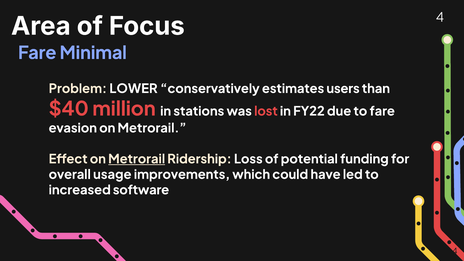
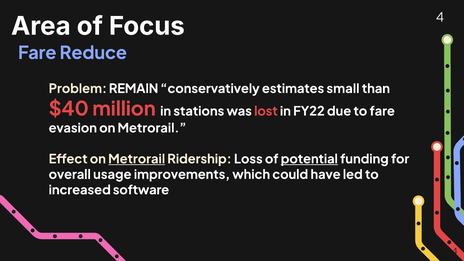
Minimal: Minimal -> Reduce
LOWER: LOWER -> REMAIN
users: users -> small
potential underline: none -> present
